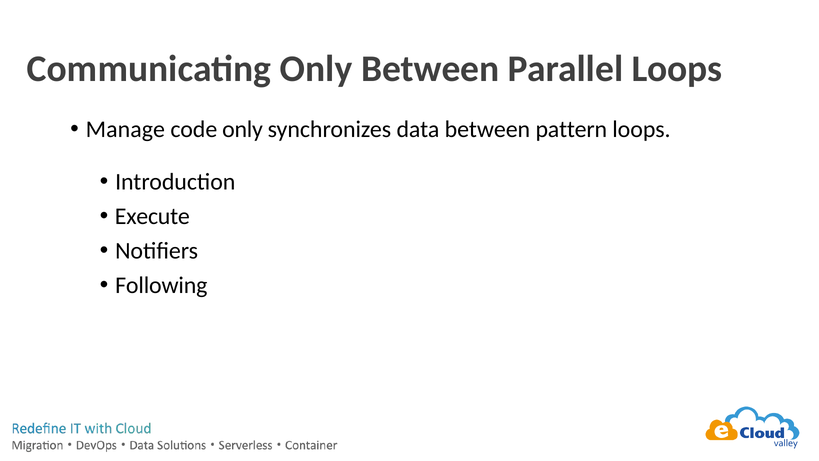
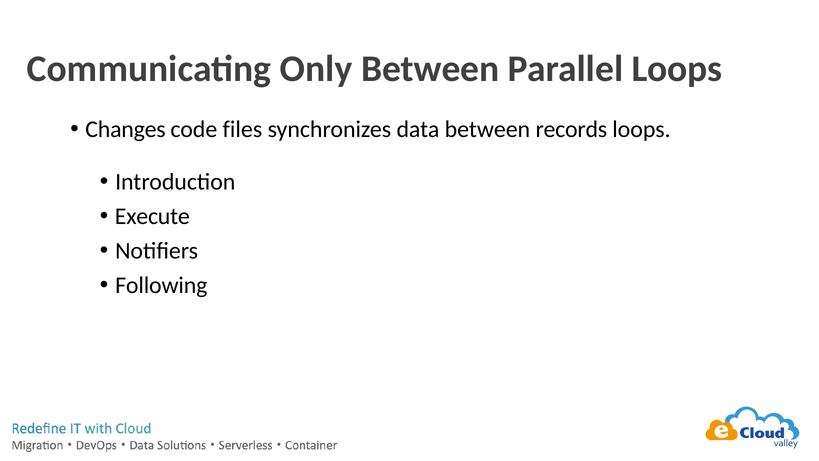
Manage: Manage -> Changes
code only: only -> files
pattern: pattern -> records
